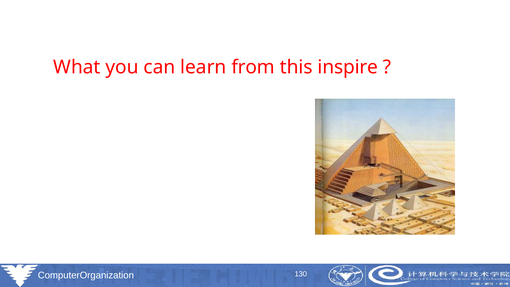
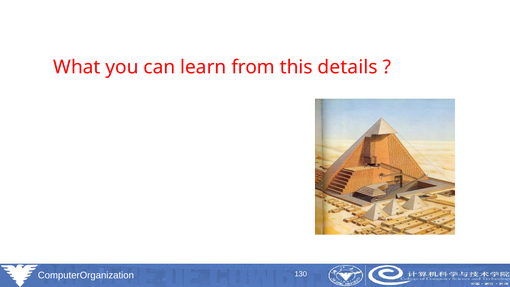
inspire: inspire -> details
